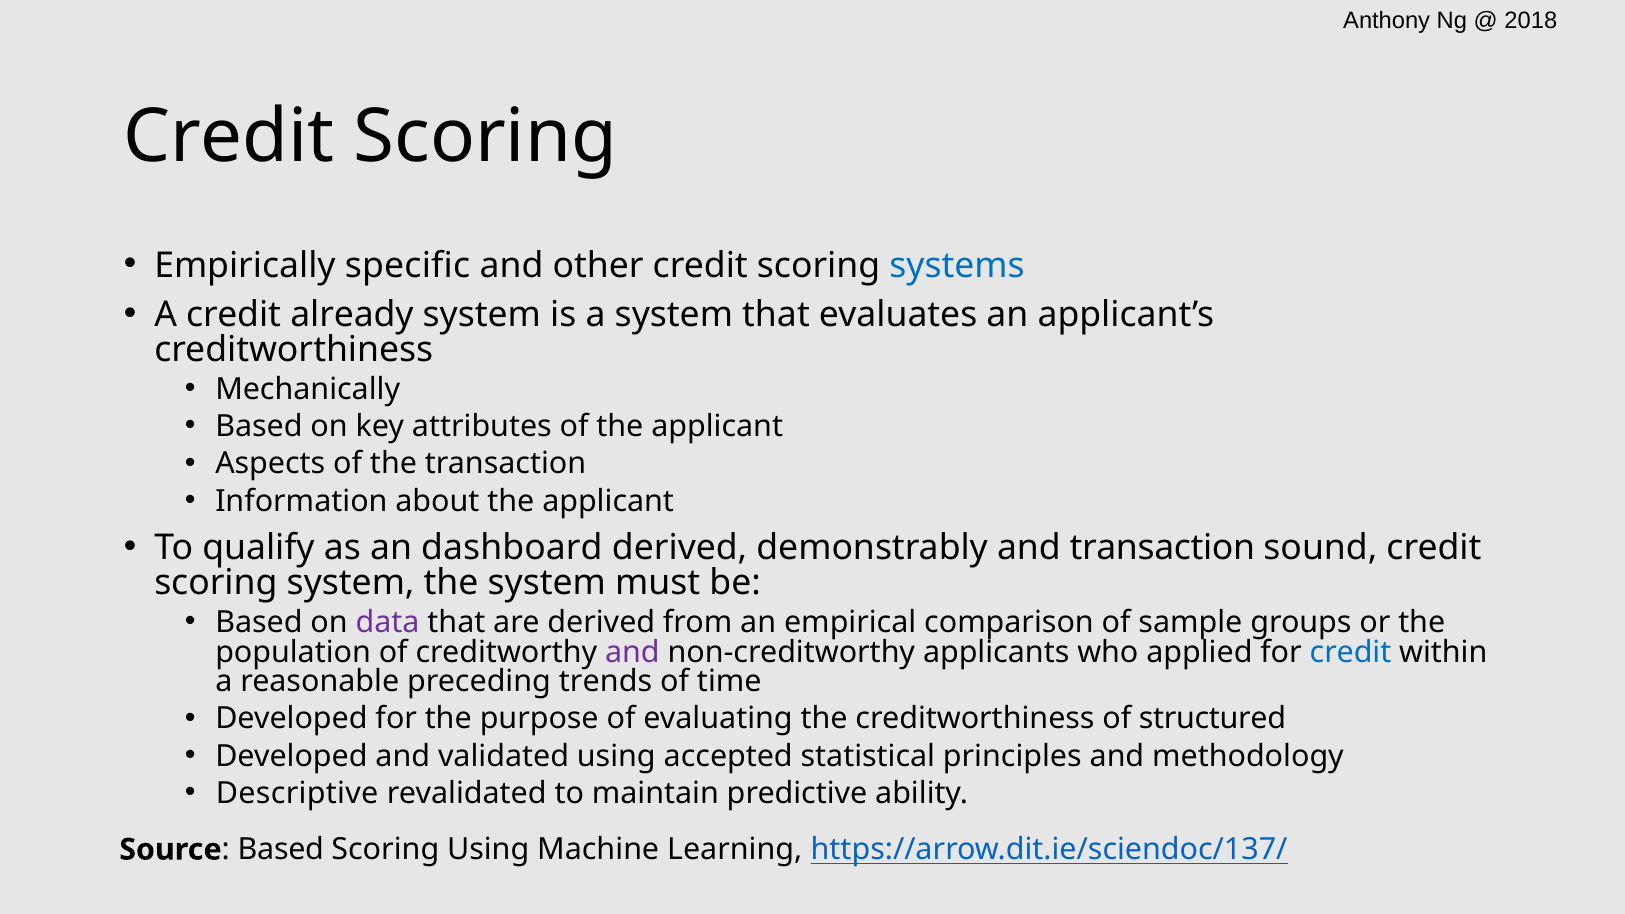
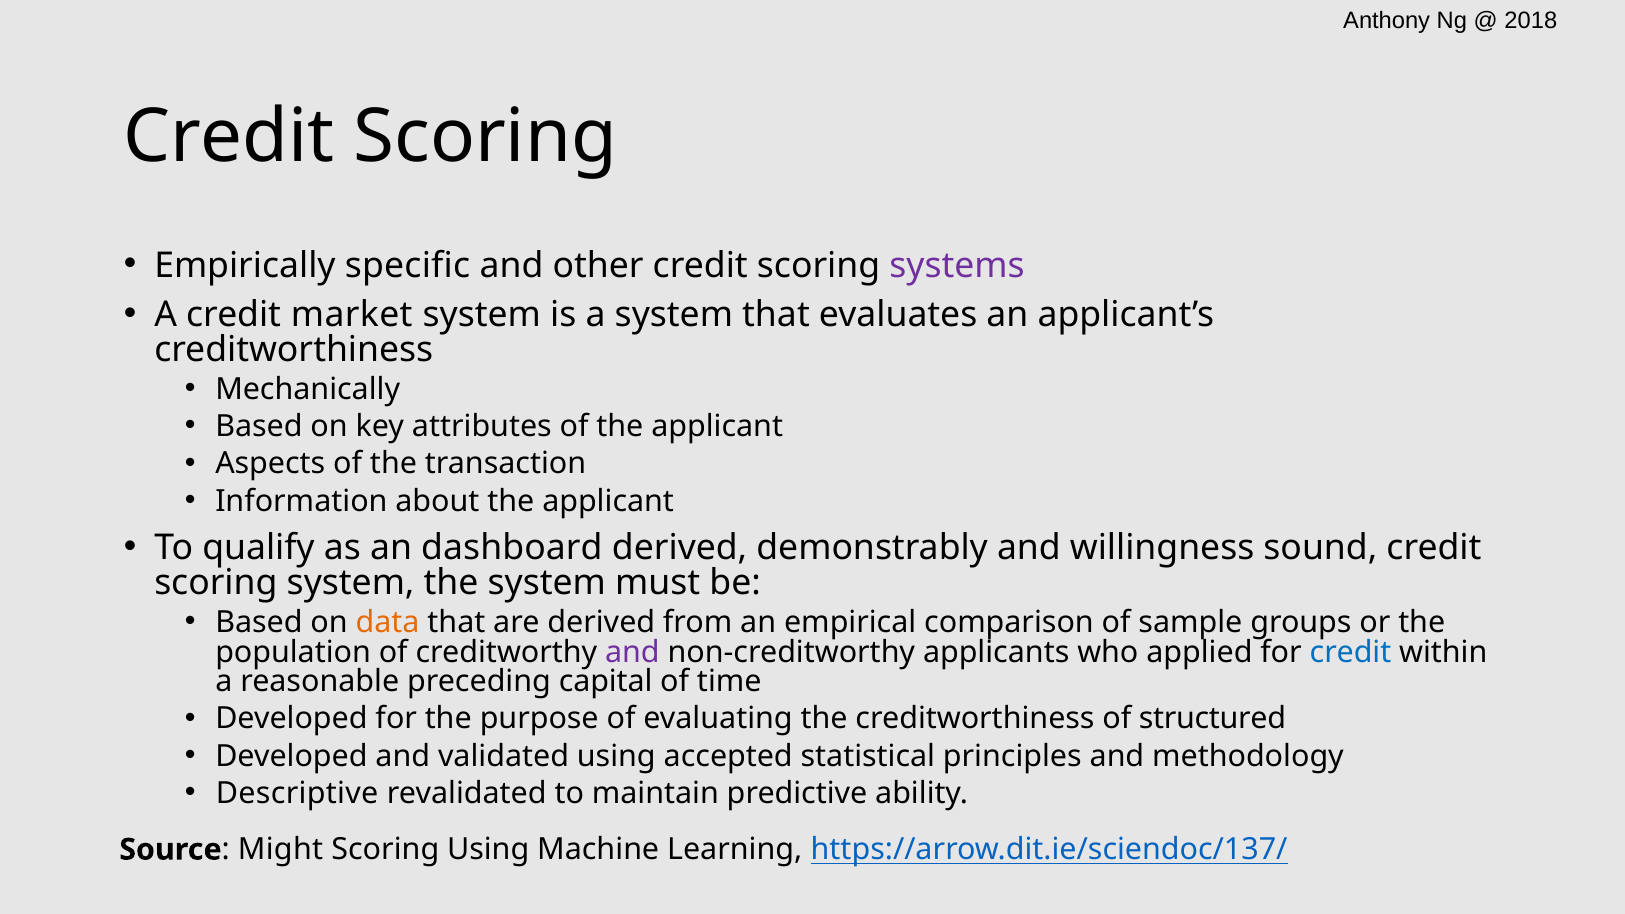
systems colour: blue -> purple
already: already -> market
and transaction: transaction -> willingness
data colour: purple -> orange
trends: trends -> capital
Based at (281, 850): Based -> Might
